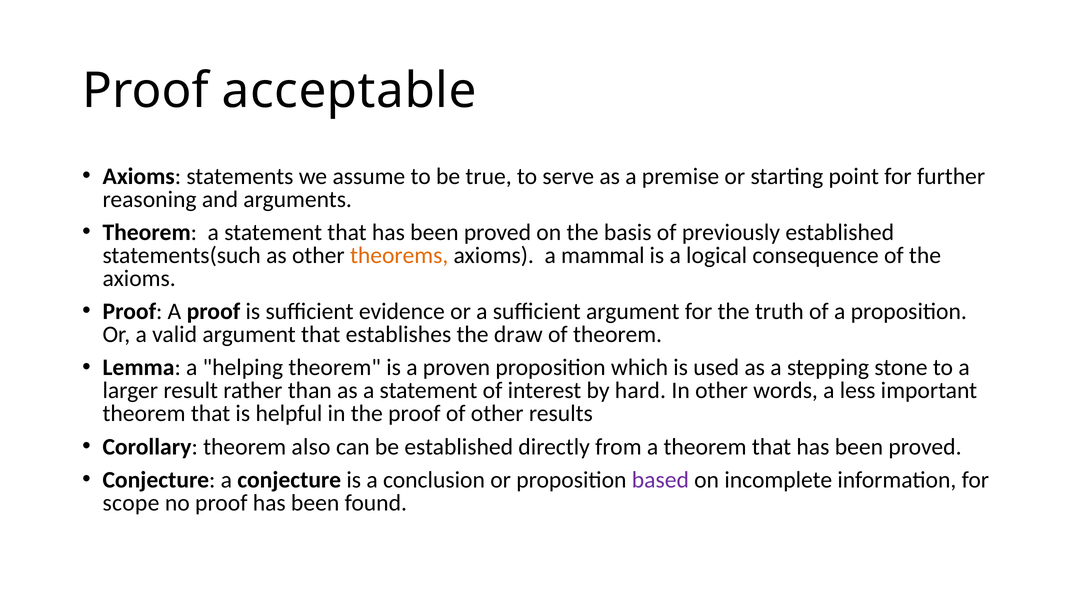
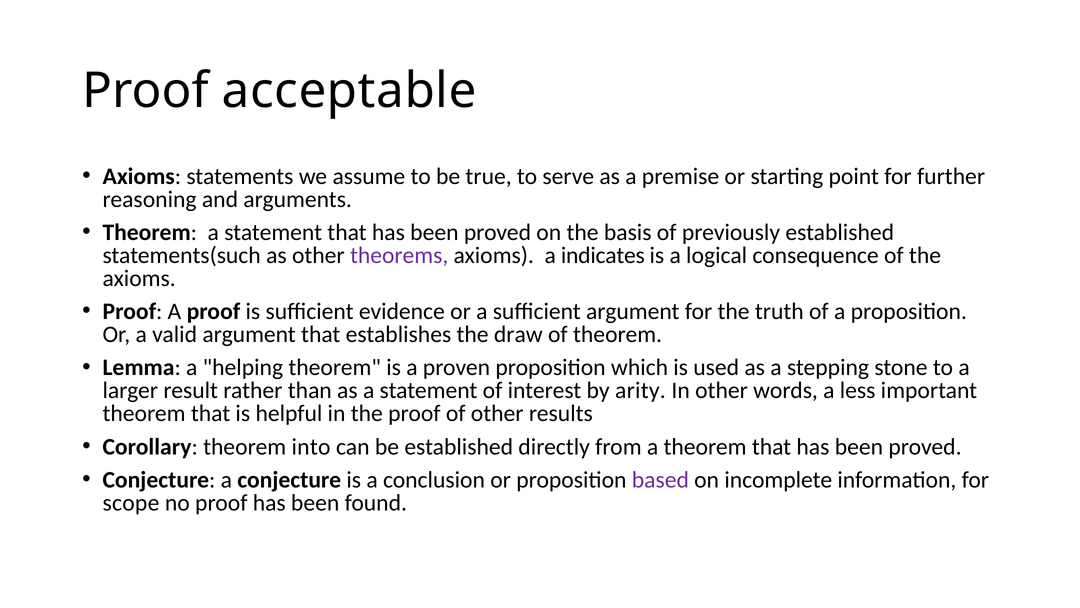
theorems colour: orange -> purple
mammal: mammal -> indicates
hard: hard -> arity
also: also -> into
